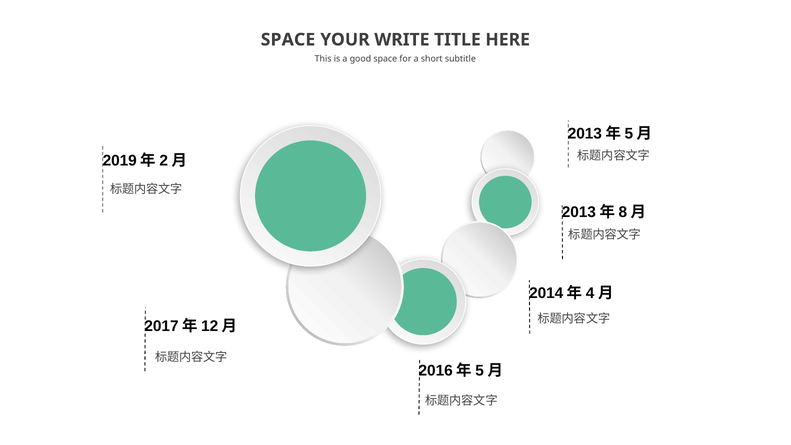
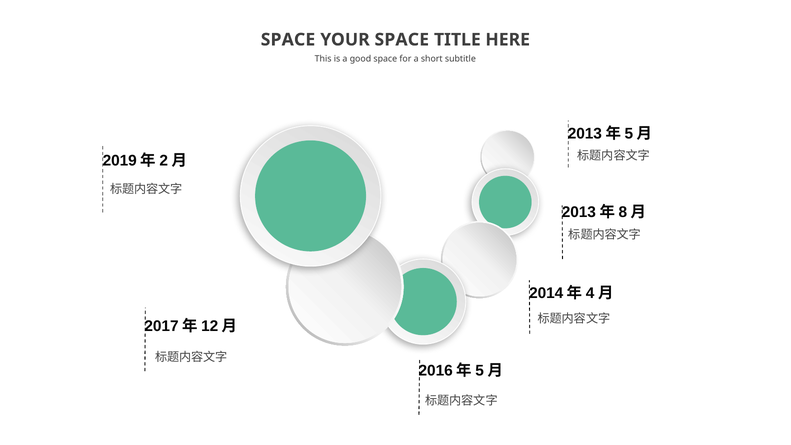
YOUR WRITE: WRITE -> SPACE
